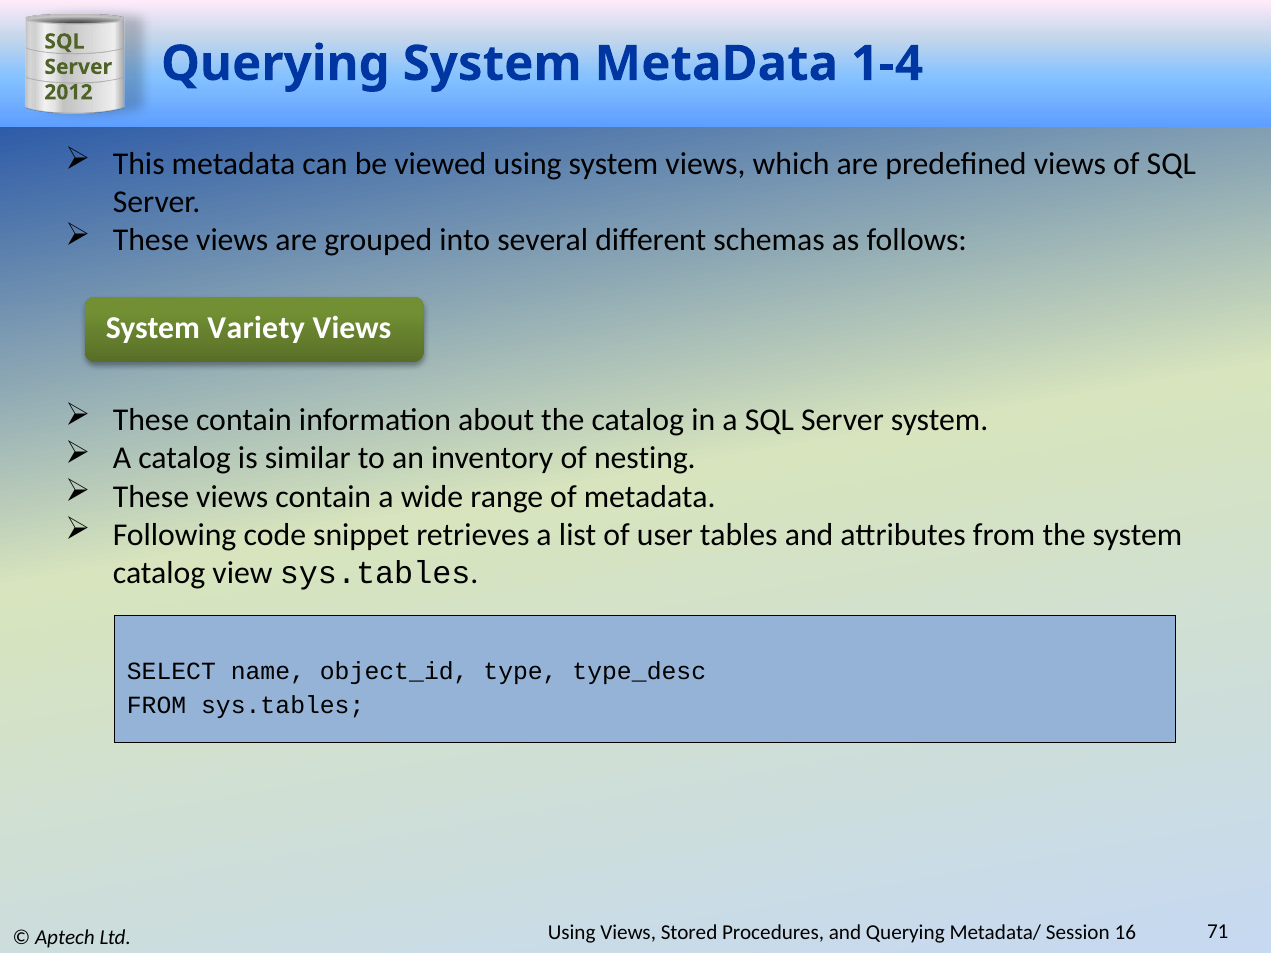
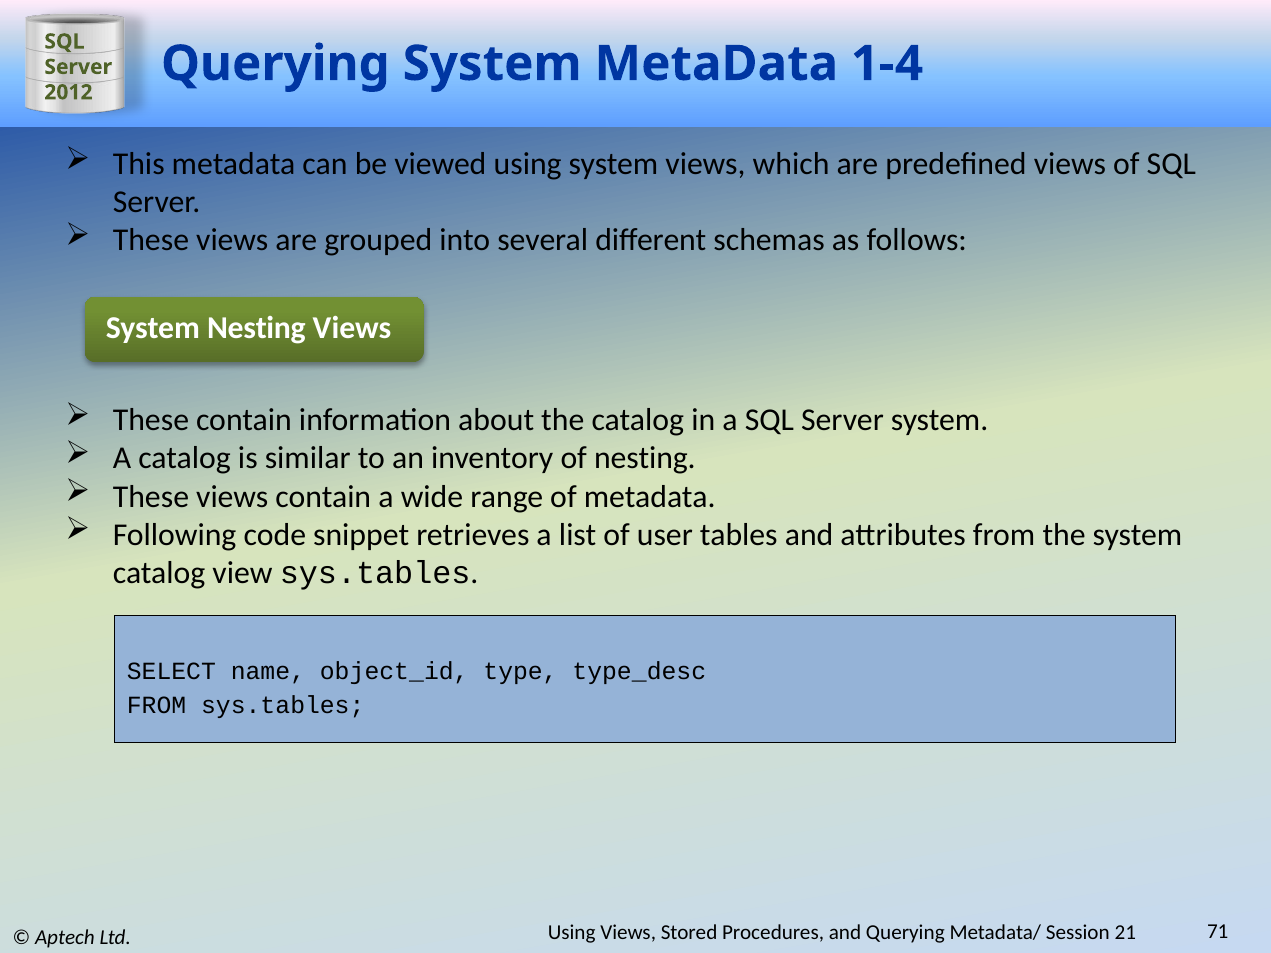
System Variety: Variety -> Nesting
16: 16 -> 21
